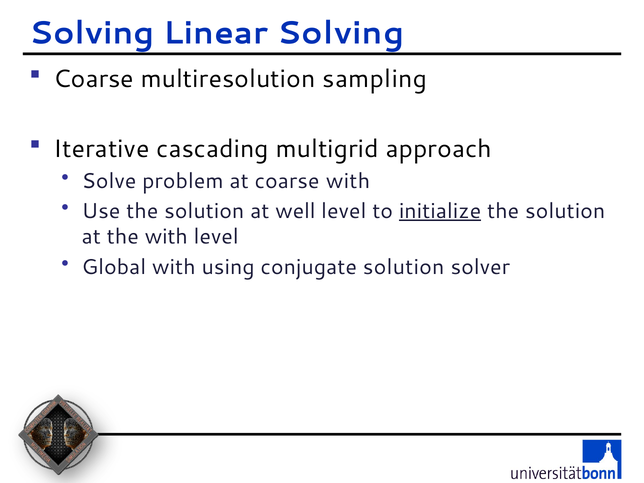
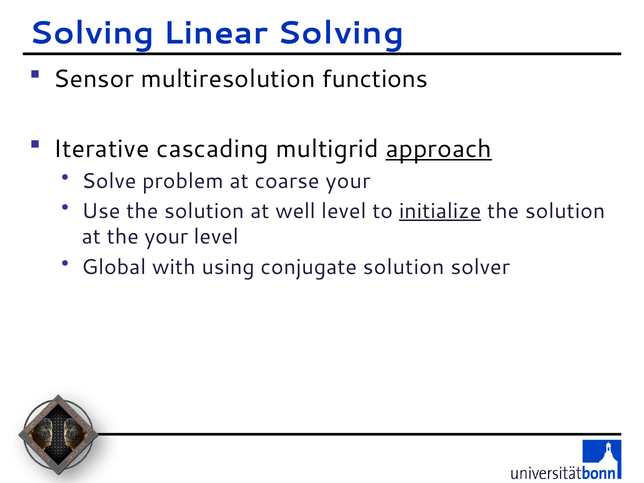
Coarse at (94, 79): Coarse -> Sensor
sampling: sampling -> functions
approach underline: none -> present
coarse with: with -> your
the with: with -> your
